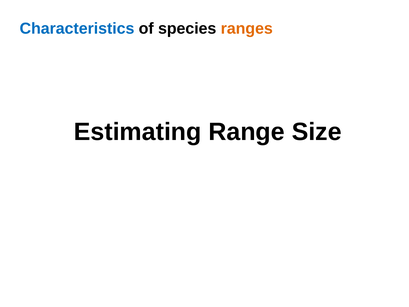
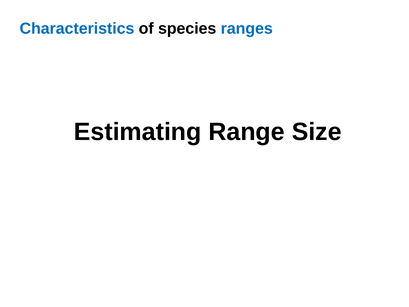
ranges colour: orange -> blue
